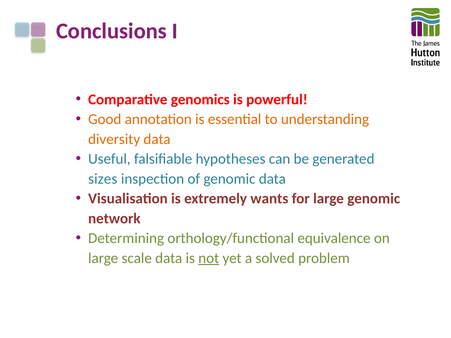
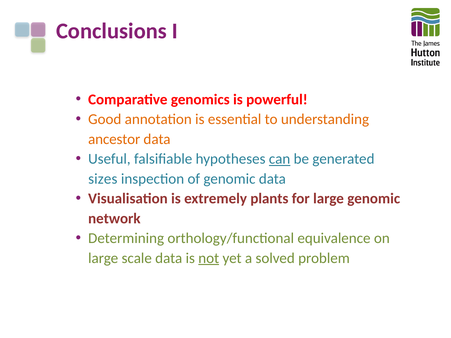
diversity: diversity -> ancestor
can underline: none -> present
wants: wants -> plants
